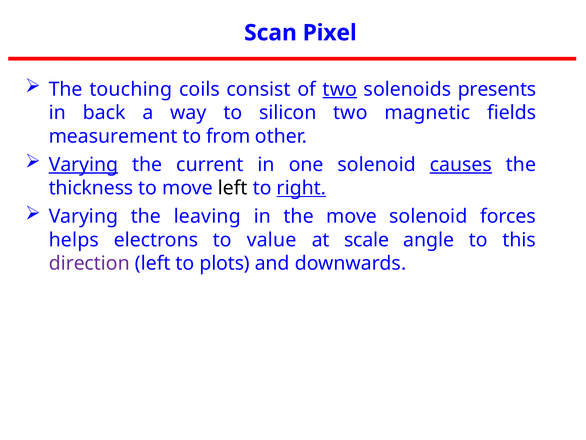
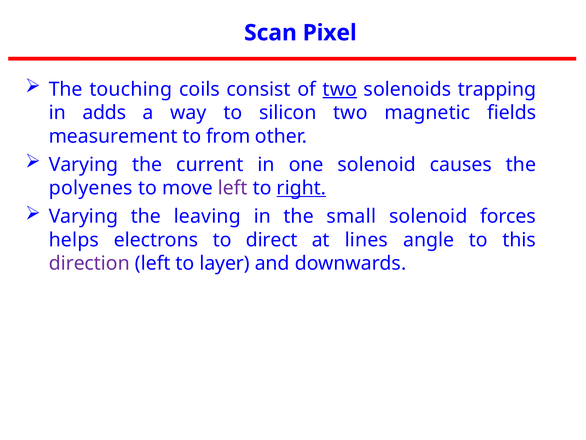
presents: presents -> trapping
back: back -> adds
Varying at (83, 164) underline: present -> none
causes underline: present -> none
thickness: thickness -> polyenes
left at (233, 188) colour: black -> purple
the move: move -> small
value: value -> direct
scale: scale -> lines
plots: plots -> layer
